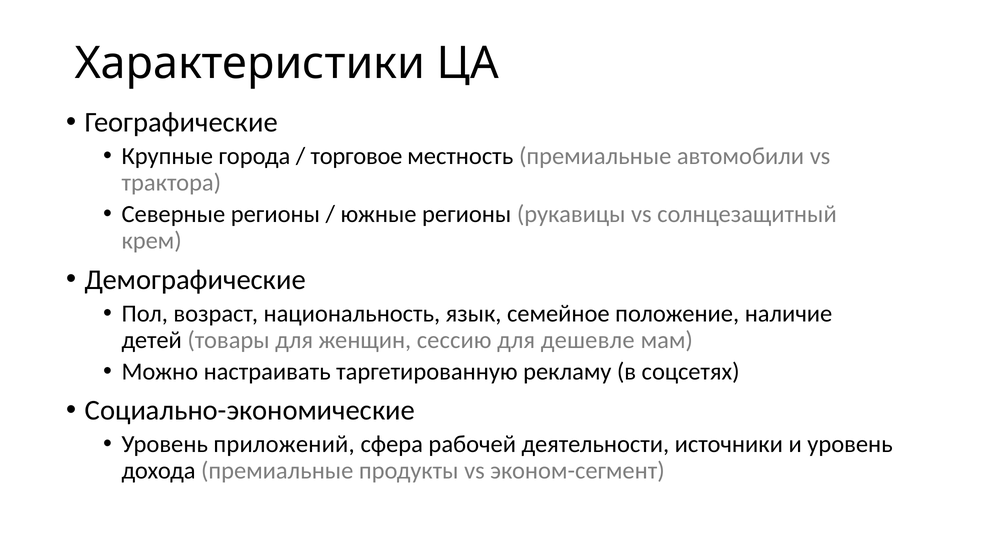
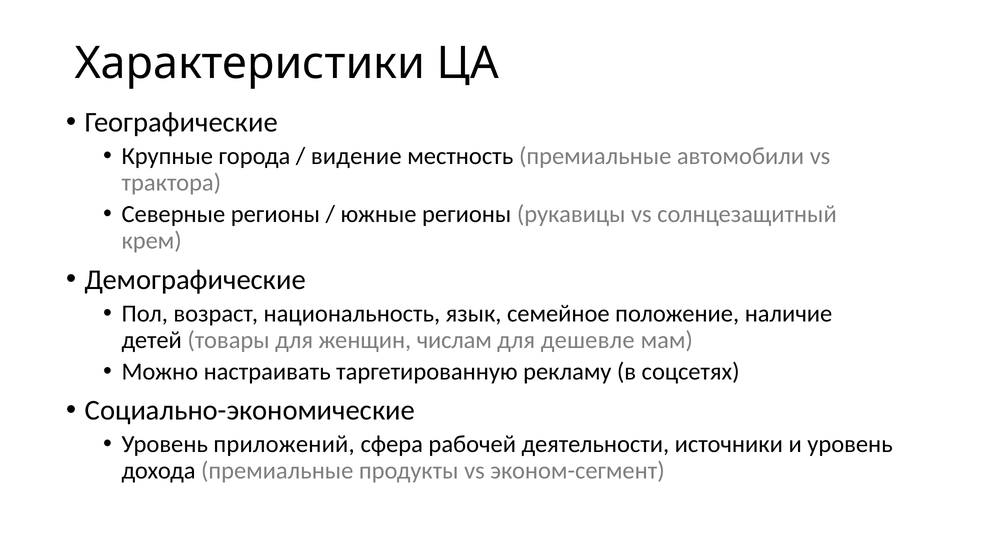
торговое: торговое -> видение
сессию: сессию -> числам
